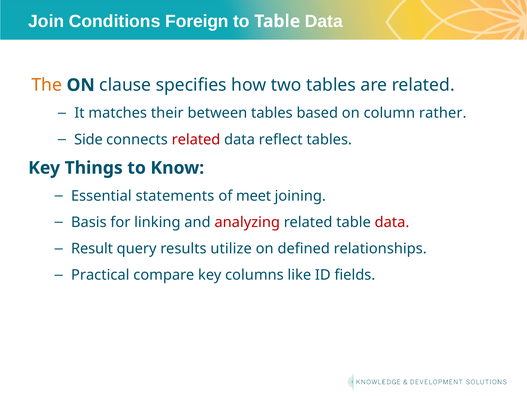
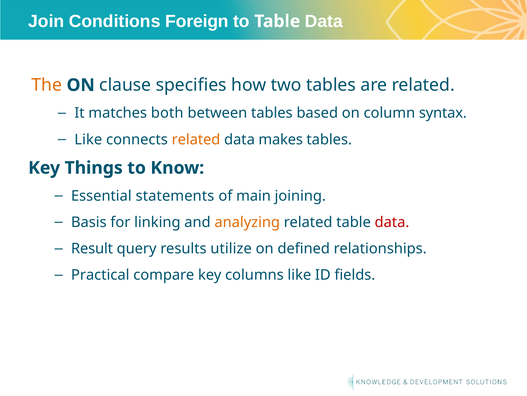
their: their -> both
rather: rather -> syntax
Side at (88, 139): Side -> Like
related at (196, 139) colour: red -> orange
reflect: reflect -> makes
meet: meet -> main
analyzing colour: red -> orange
